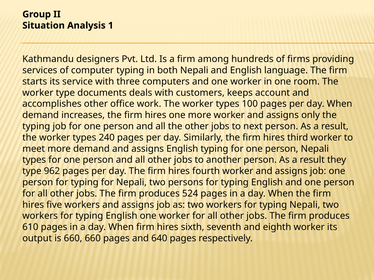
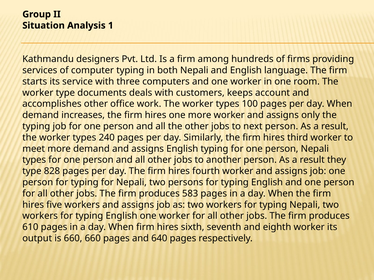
962: 962 -> 828
524: 524 -> 583
